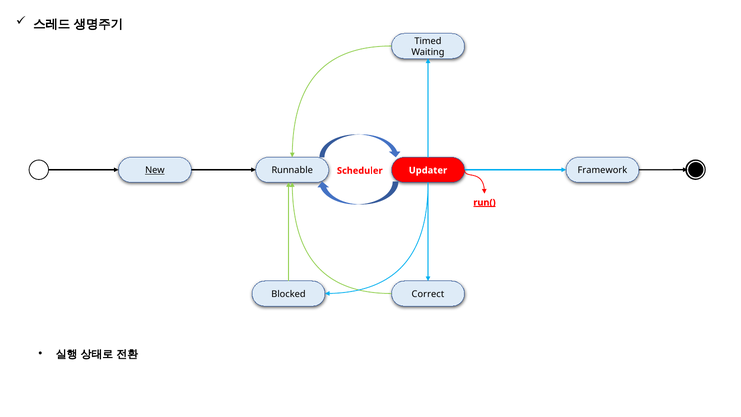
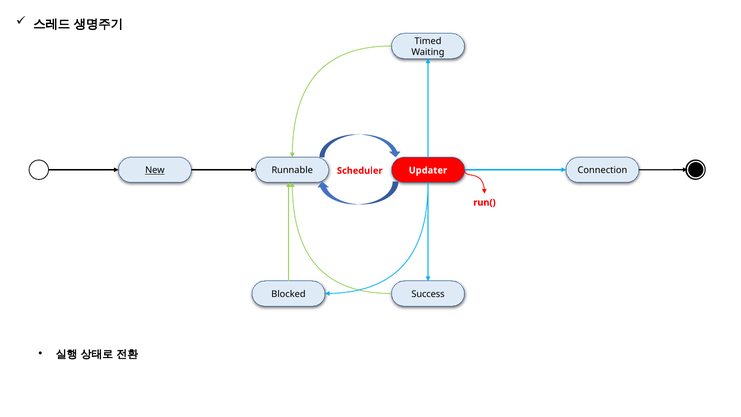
Framework: Framework -> Connection
run( underline: present -> none
Correct: Correct -> Success
